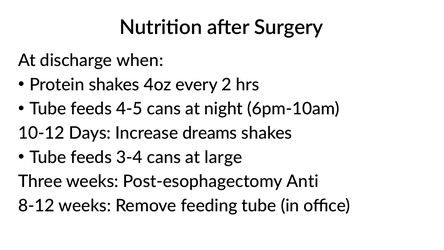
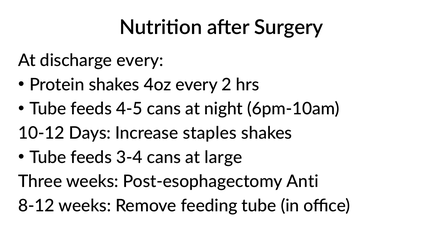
discharge when: when -> every
dreams: dreams -> staples
